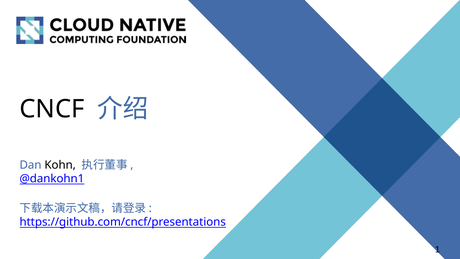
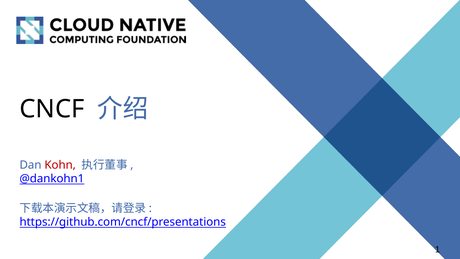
Kohn colour: black -> red
